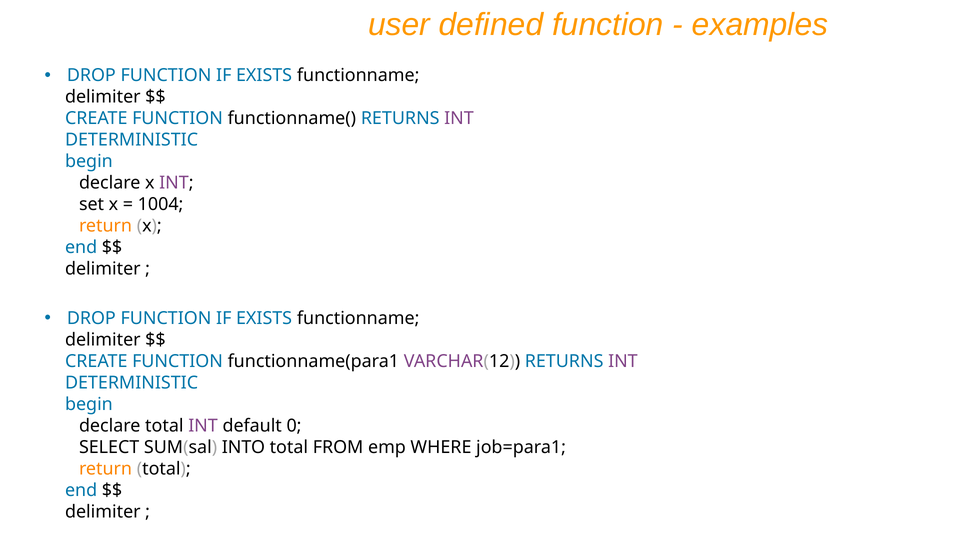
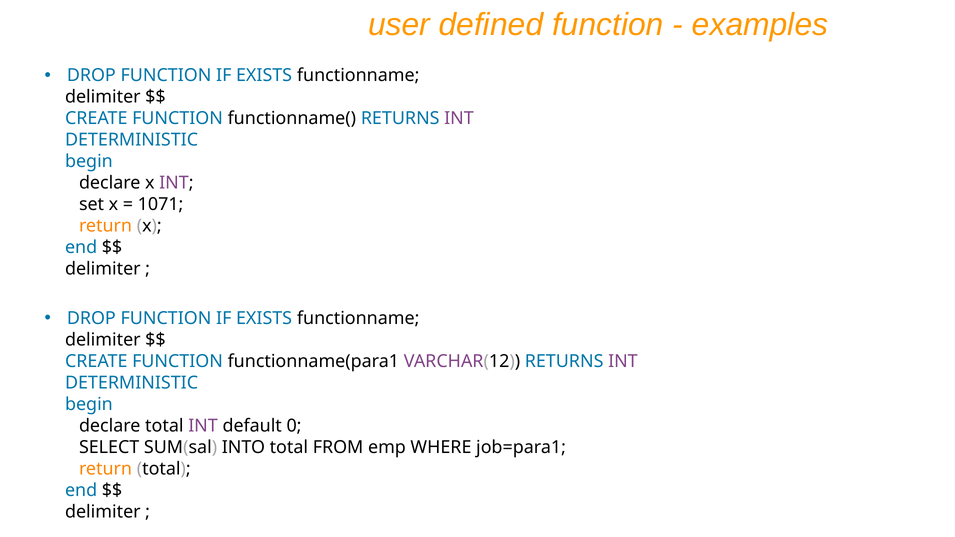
1004: 1004 -> 1071
